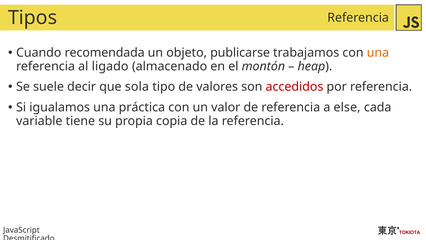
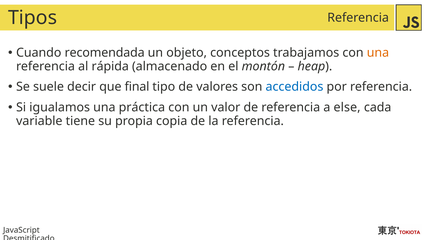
publicarse: publicarse -> conceptos
ligado: ligado -> rápida
sola: sola -> final
accedidos colour: red -> blue
